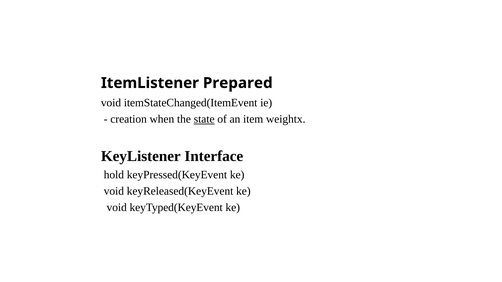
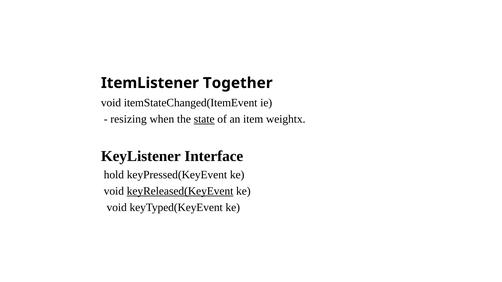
Prepared: Prepared -> Together
creation: creation -> resizing
keyReleased(KeyEvent underline: none -> present
